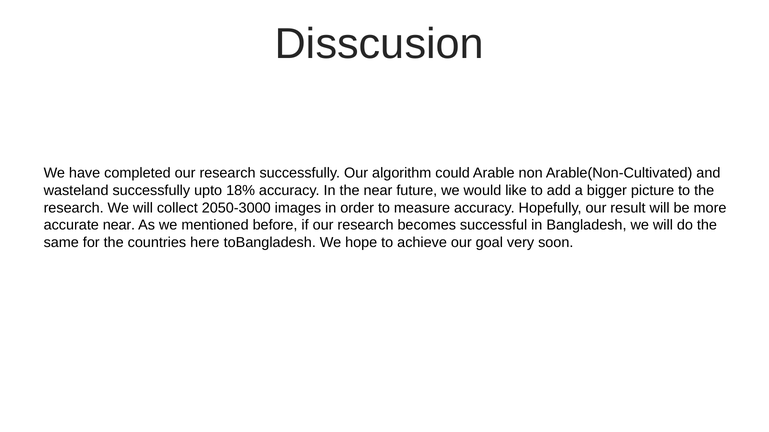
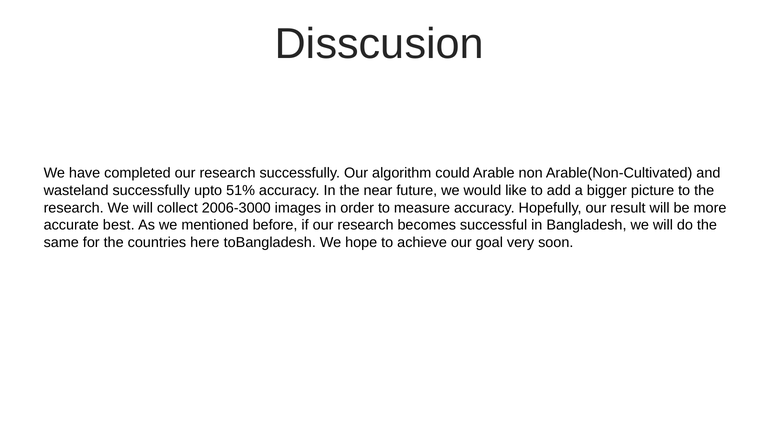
18%: 18% -> 51%
2050-3000: 2050-3000 -> 2006-3000
accurate near: near -> best
